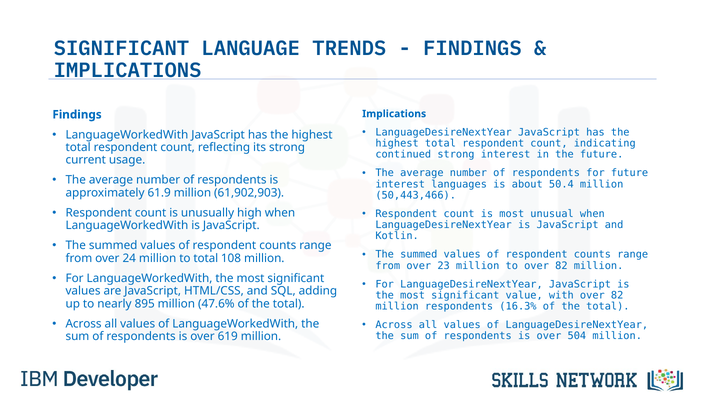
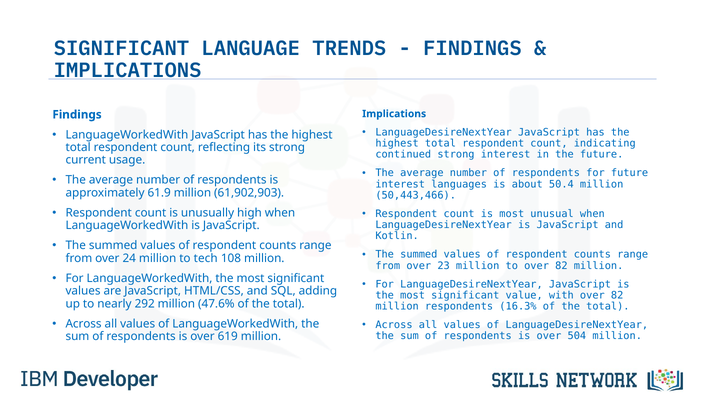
to total: total -> tech
895: 895 -> 292
